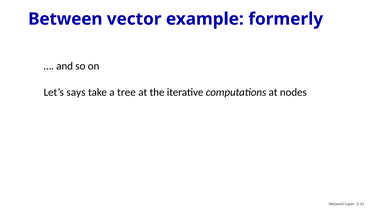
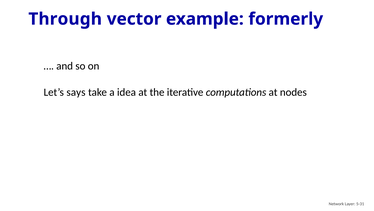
Between: Between -> Through
tree: tree -> idea
